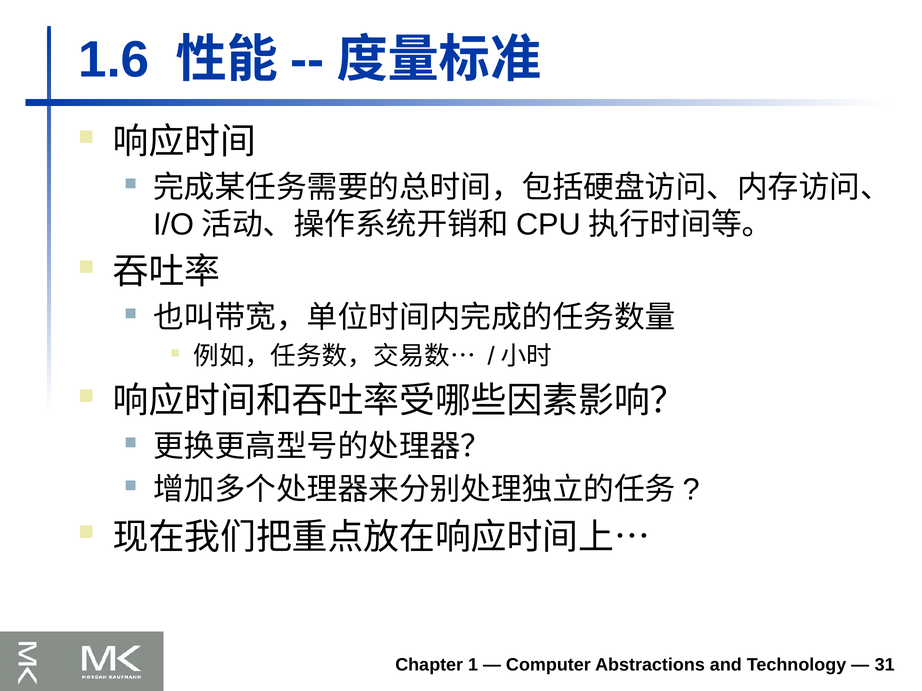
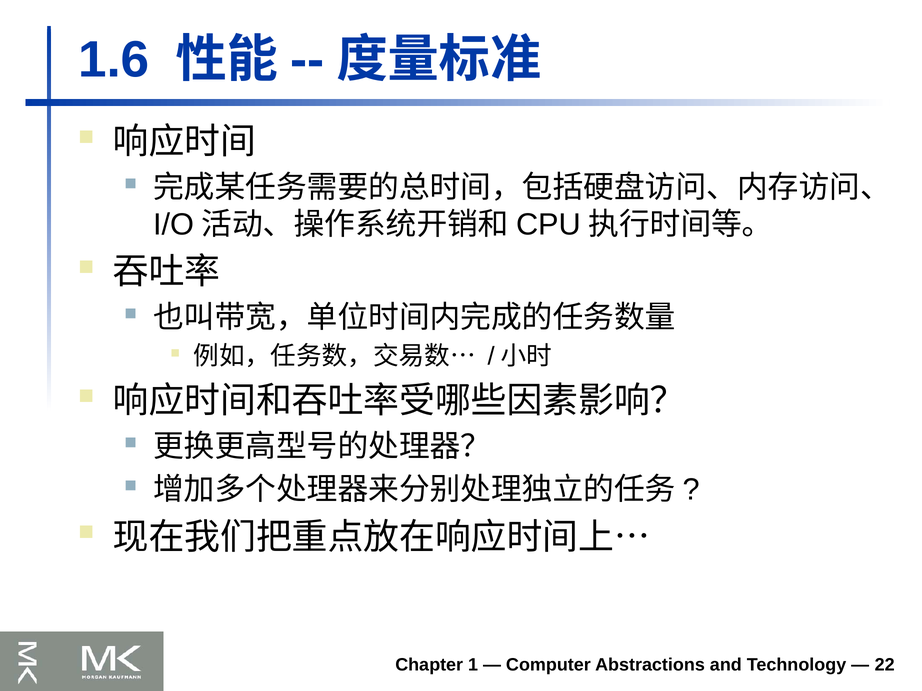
31: 31 -> 22
